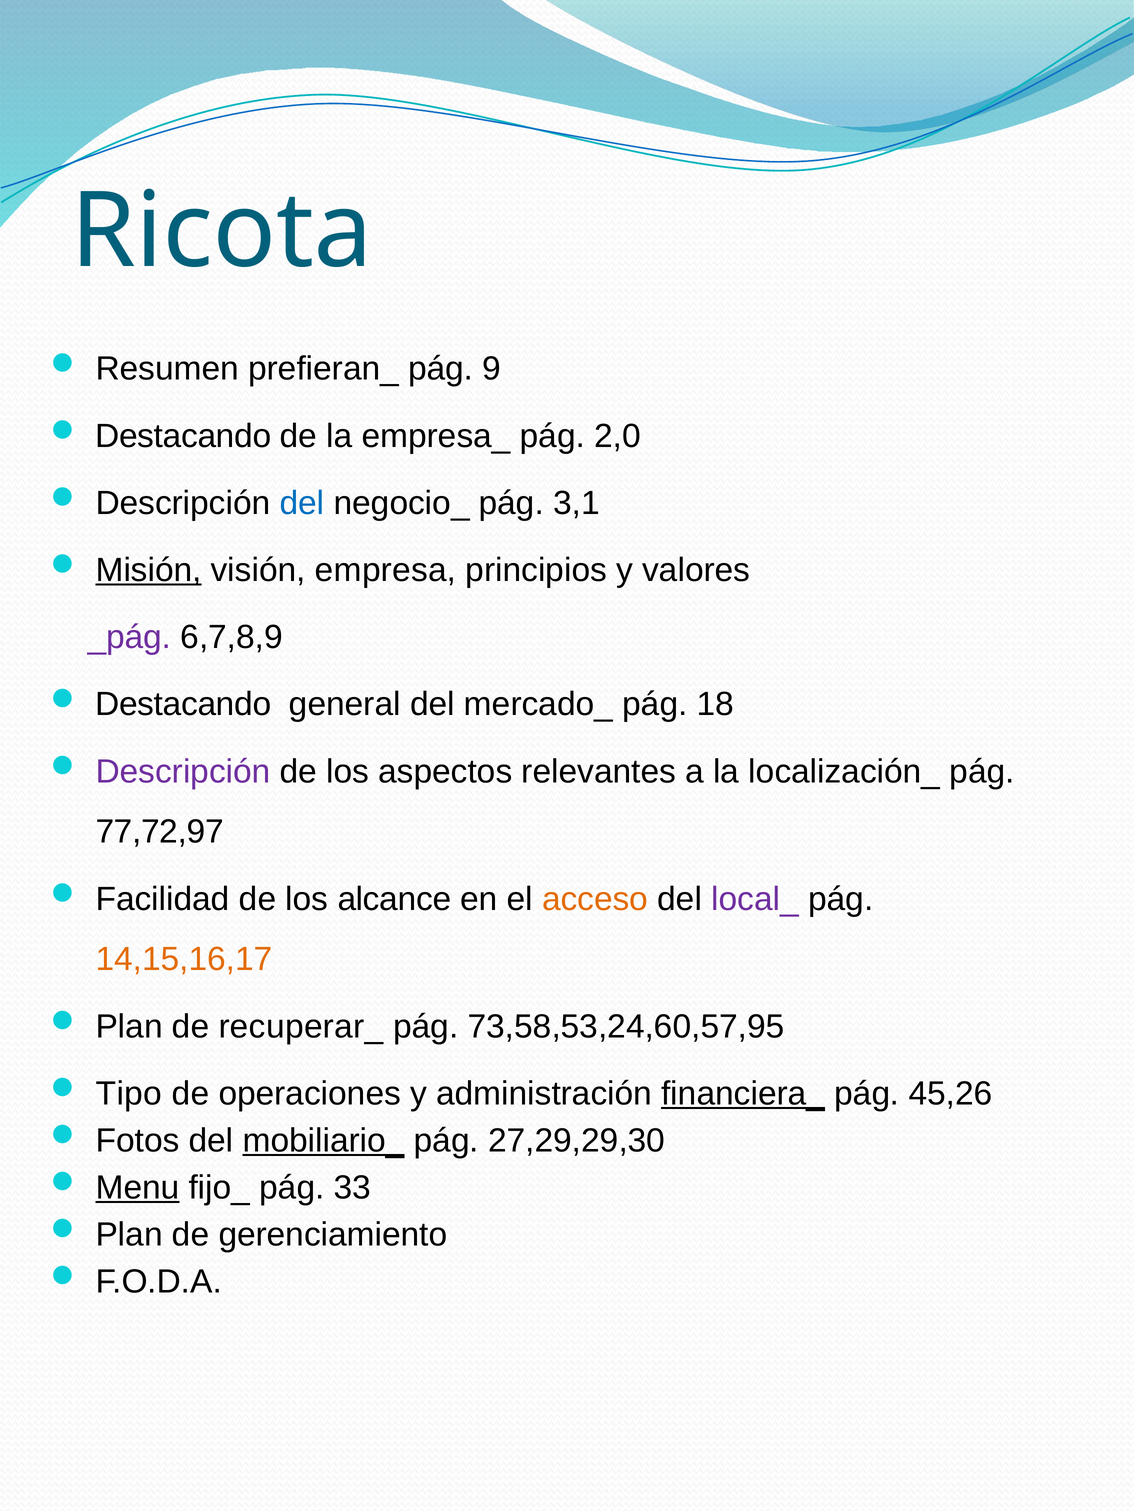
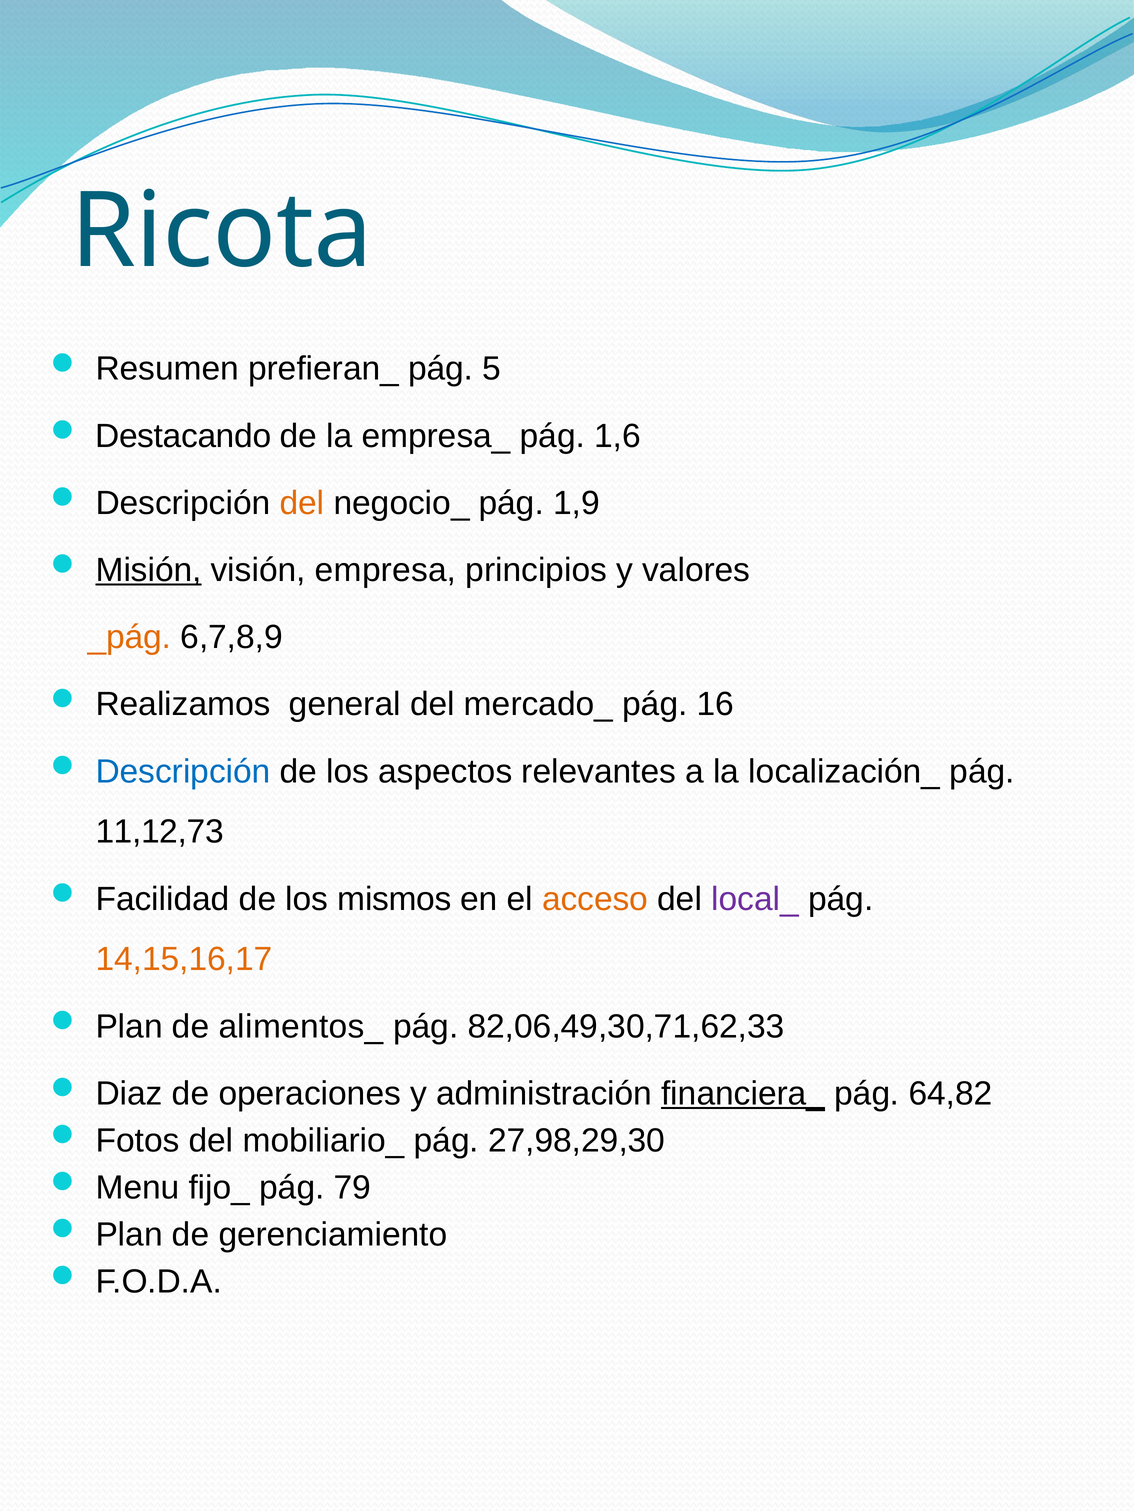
9: 9 -> 5
2,0: 2,0 -> 1,6
del at (302, 503) colour: blue -> orange
3,1: 3,1 -> 1,9
_pág colour: purple -> orange
Destacando at (183, 705): Destacando -> Realizamos
18: 18 -> 16
Descripción at (183, 772) colour: purple -> blue
77,72,97: 77,72,97 -> 11,12,73
alcance: alcance -> mismos
recuperar_: recuperar_ -> alimentos_
73,58,53,24,60,57,95: 73,58,53,24,60,57,95 -> 82,06,49,30,71,62,33
Tipo: Tipo -> Diaz
45,26: 45,26 -> 64,82
mobiliario_ underline: present -> none
27,29,29,30: 27,29,29,30 -> 27,98,29,30
Menu underline: present -> none
33: 33 -> 79
